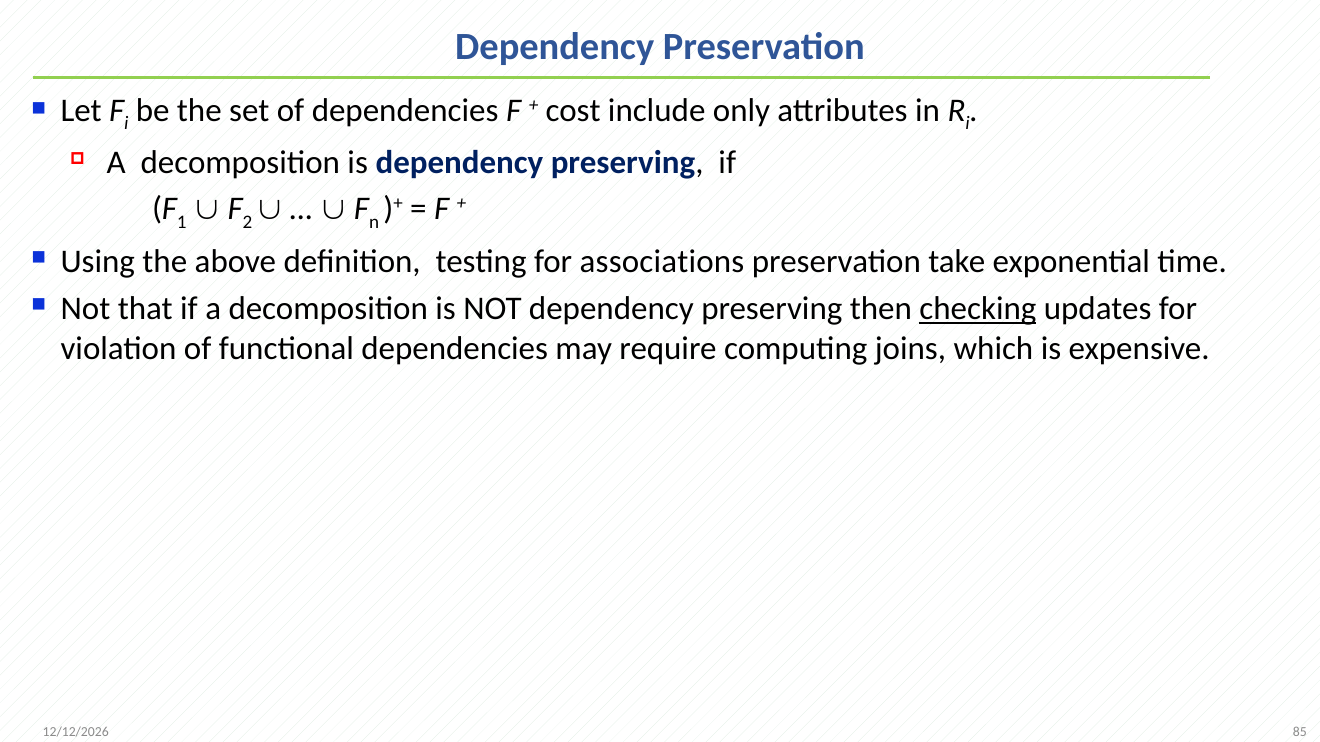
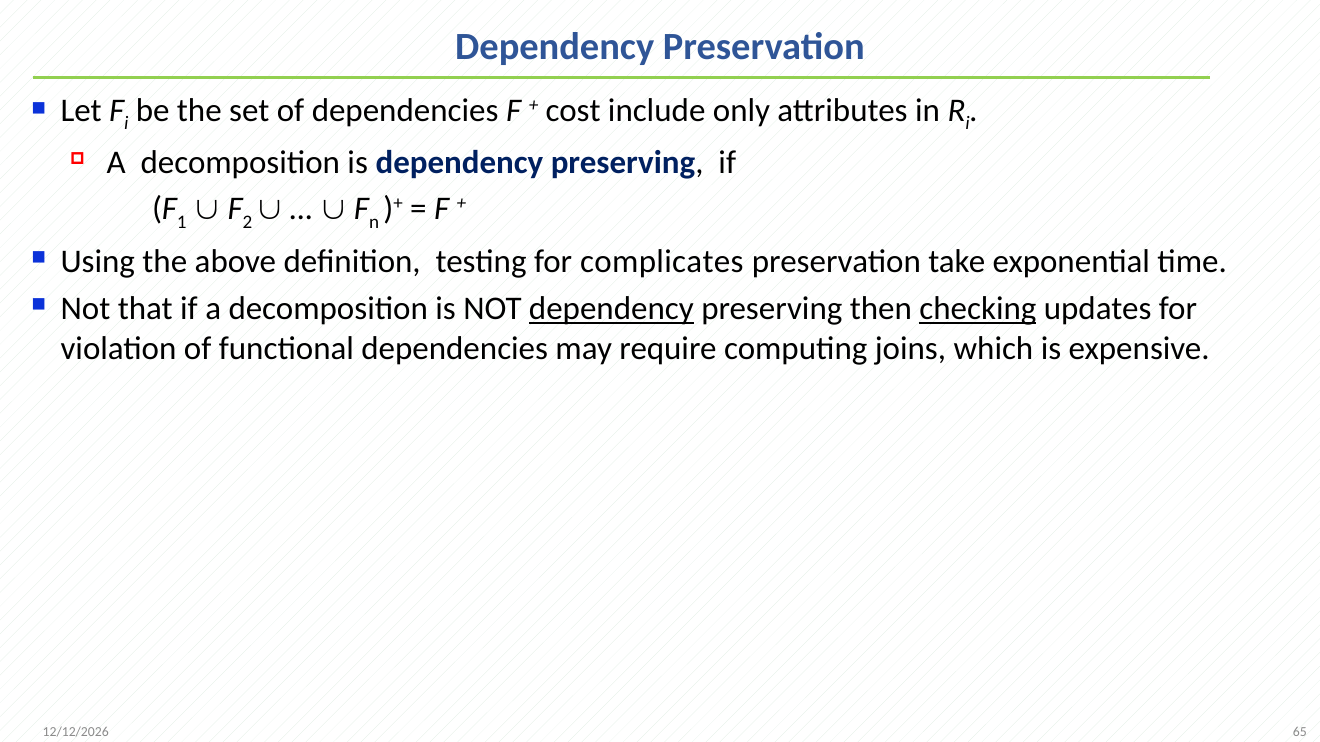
associations: associations -> complicates
dependency at (611, 309) underline: none -> present
85: 85 -> 65
